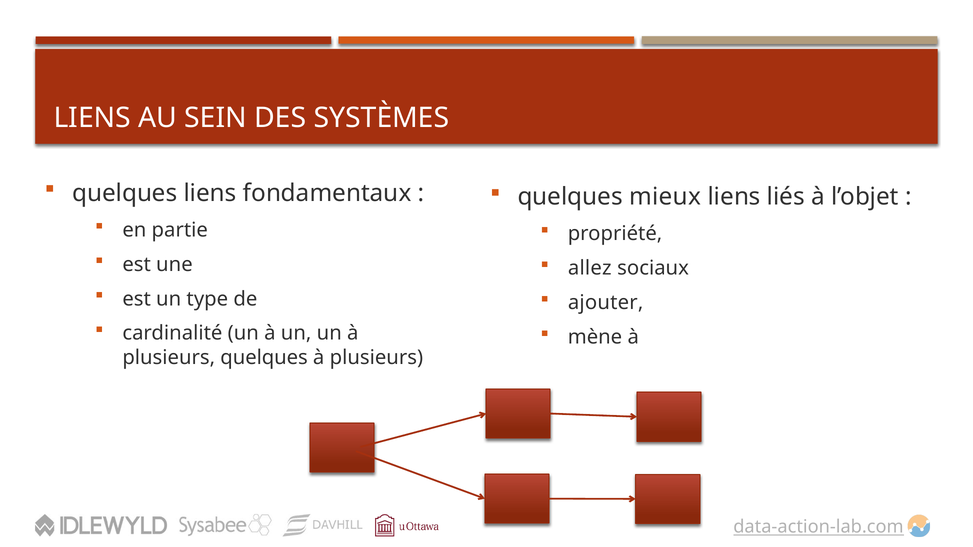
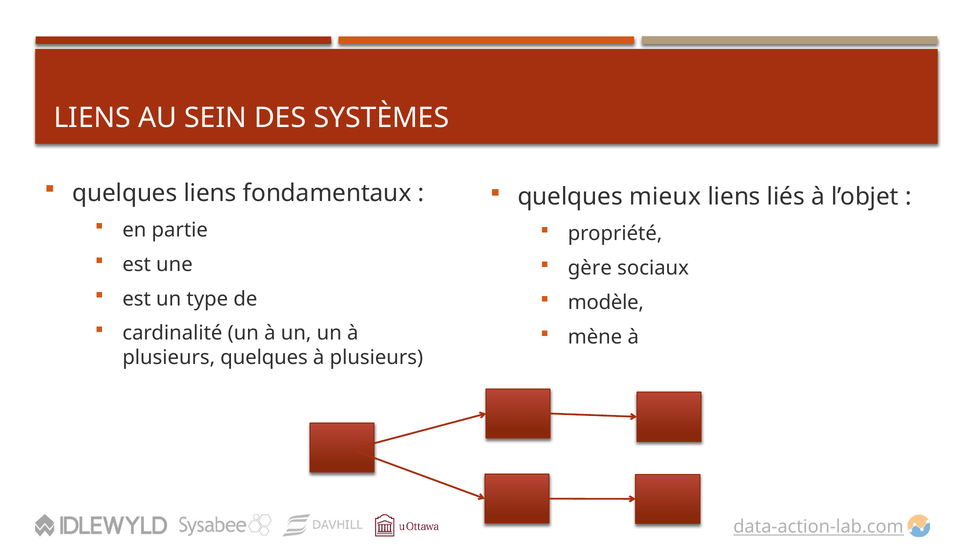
allez: allez -> gère
ajouter: ajouter -> modèle
